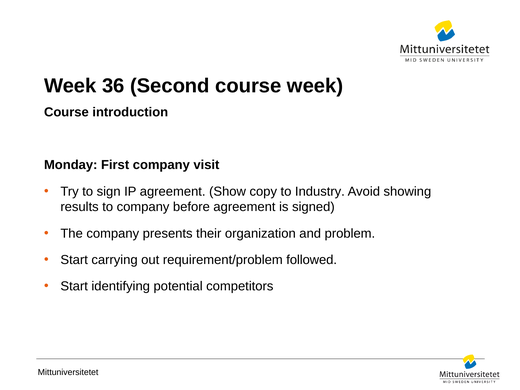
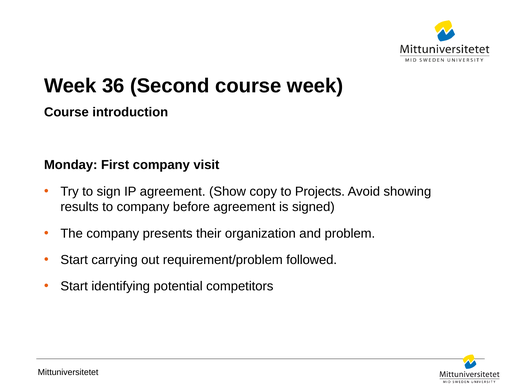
Industry: Industry -> Projects
